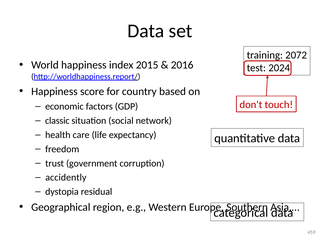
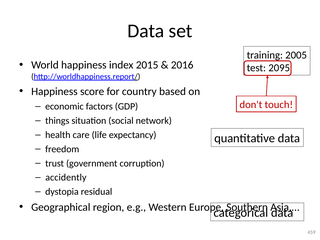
2072: 2072 -> 2005
2024: 2024 -> 2095
classic: classic -> things
